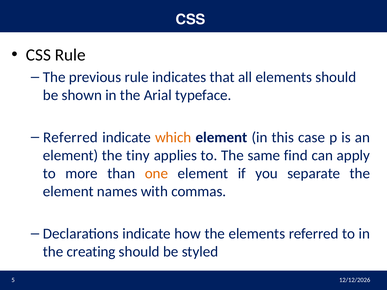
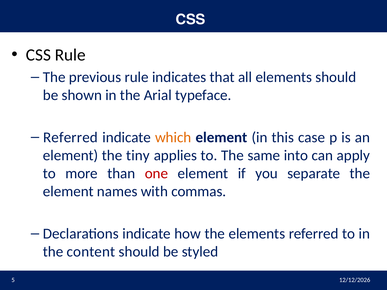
find: find -> into
one colour: orange -> red
creating: creating -> content
